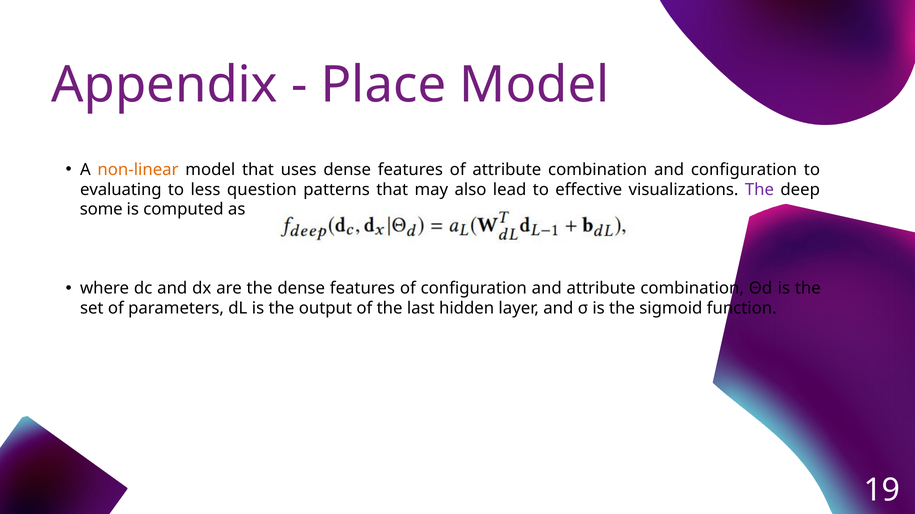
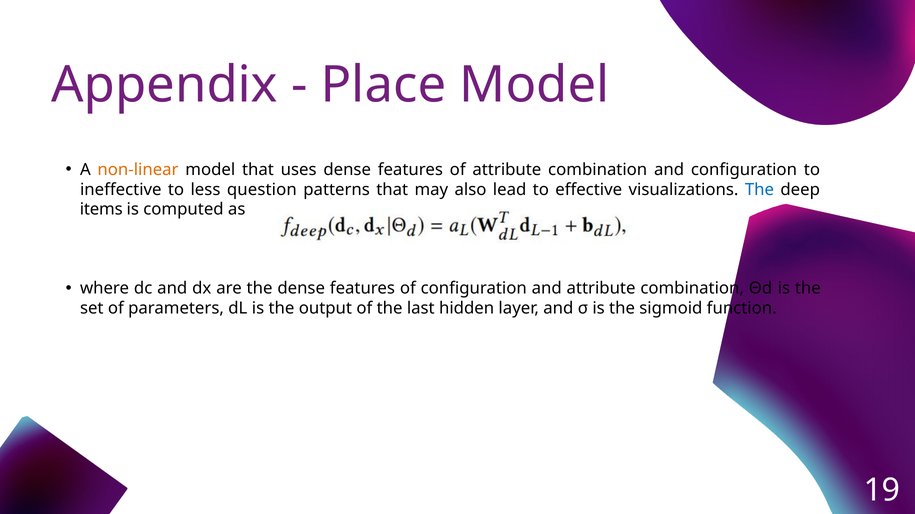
evaluating: evaluating -> ineffective
The at (759, 190) colour: purple -> blue
some: some -> items
